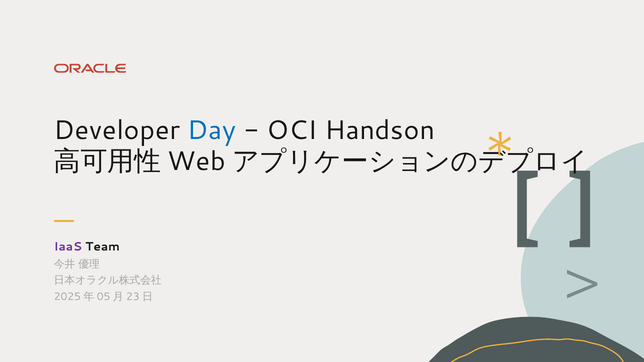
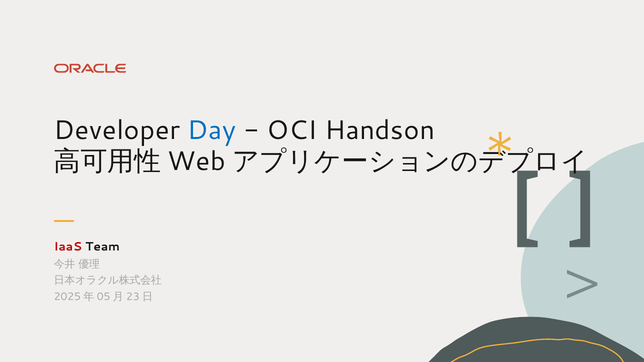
IaaS colour: purple -> red
